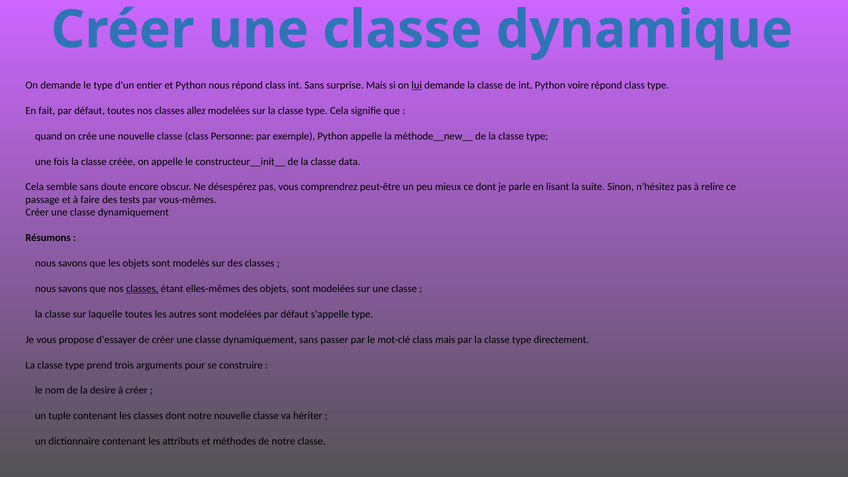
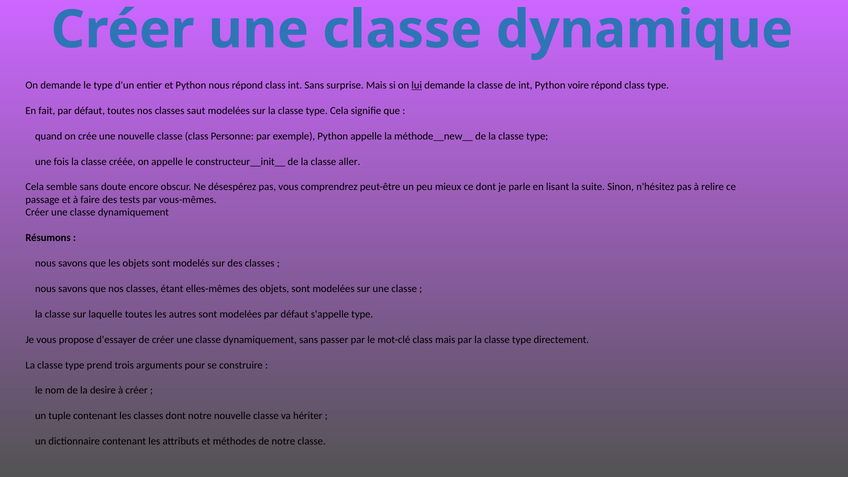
allez: allez -> saut
data: data -> aller
classes at (142, 289) underline: present -> none
